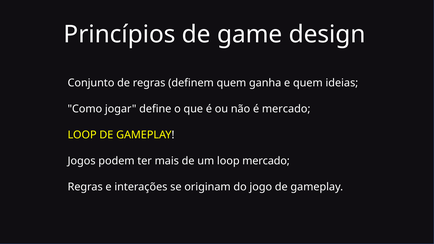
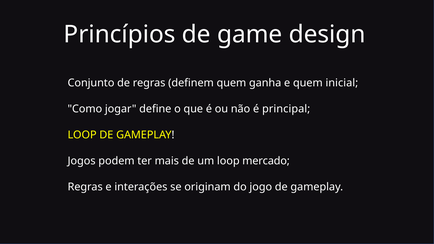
ideias: ideias -> inicial
é mercado: mercado -> principal
